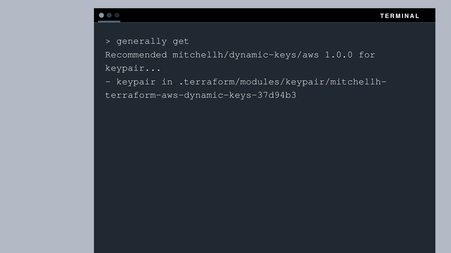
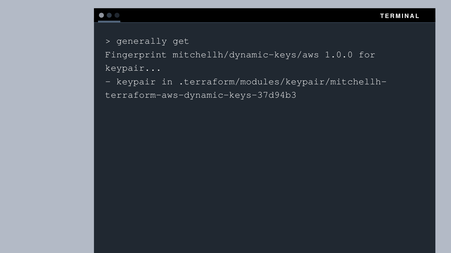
Recommended: Recommended -> Fingerprint
